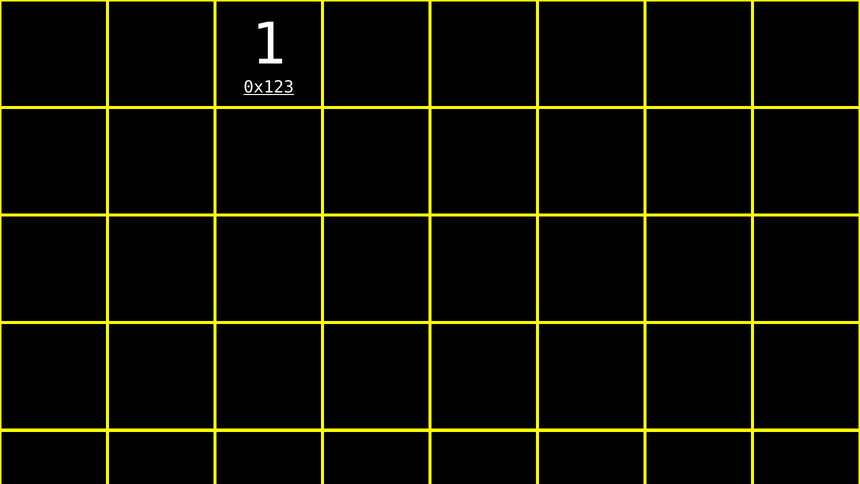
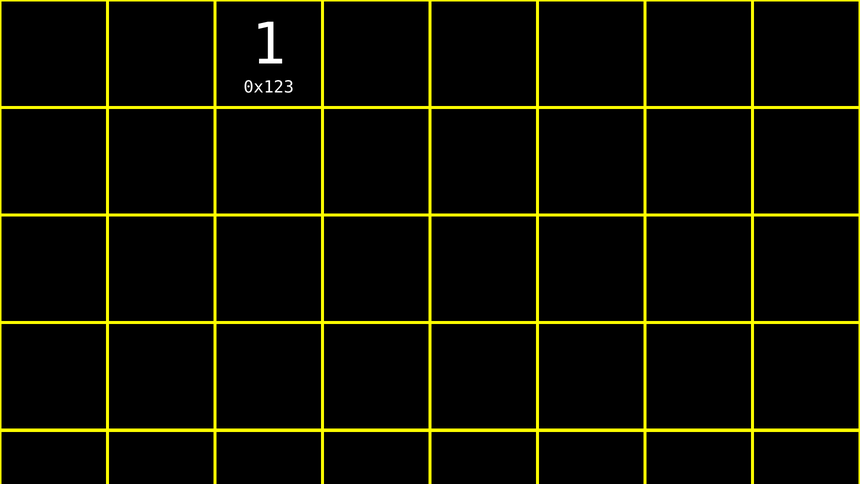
0x123 underline: present -> none
